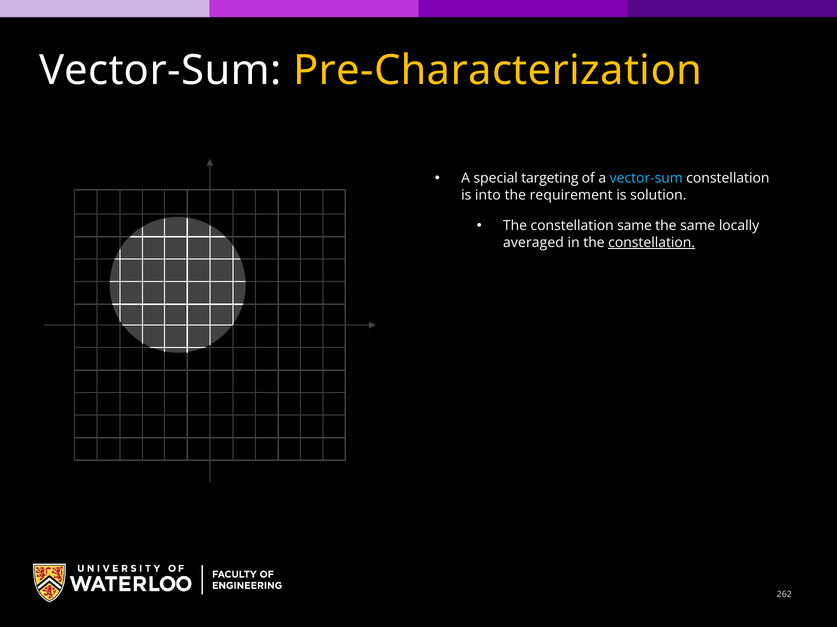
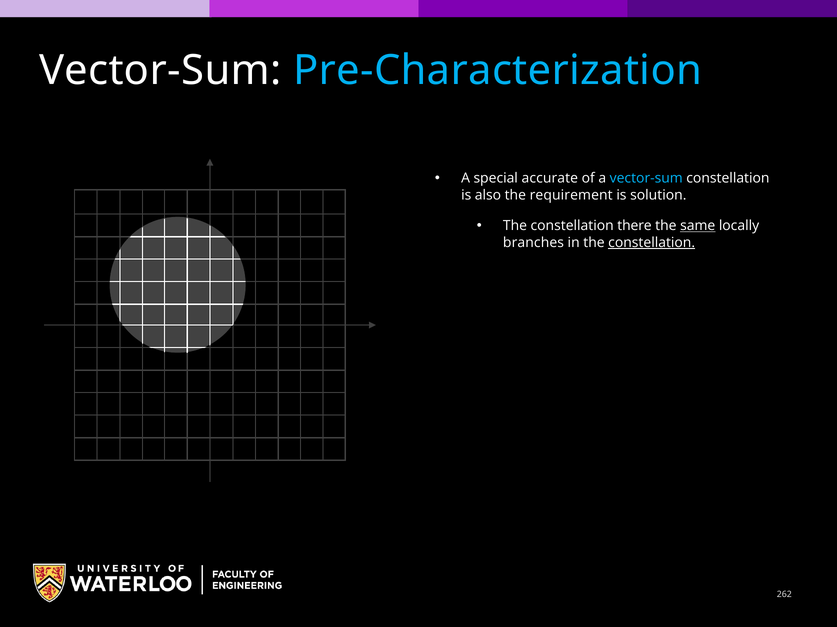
Pre-Characterization colour: yellow -> light blue
targeting: targeting -> accurate
into: into -> also
constellation same: same -> there
same at (698, 226) underline: none -> present
averaged: averaged -> branches
